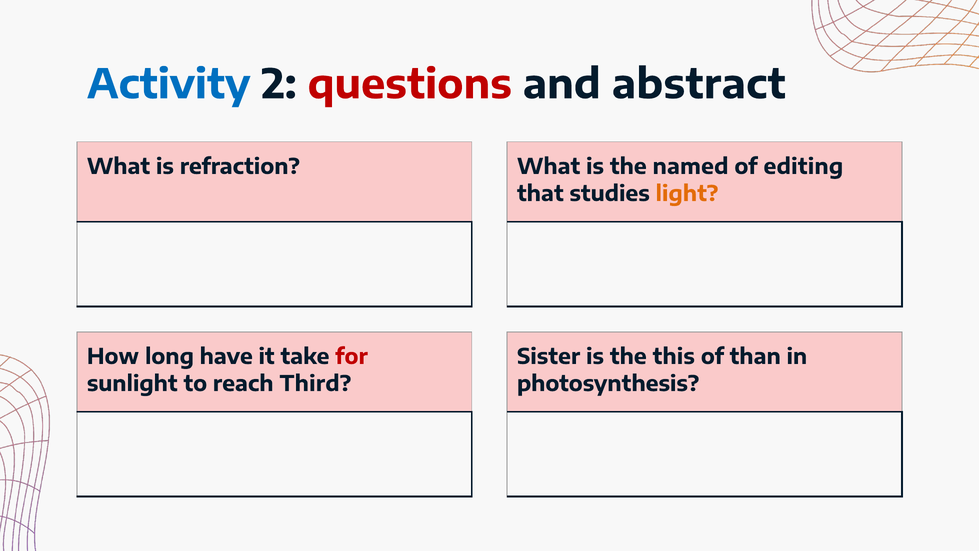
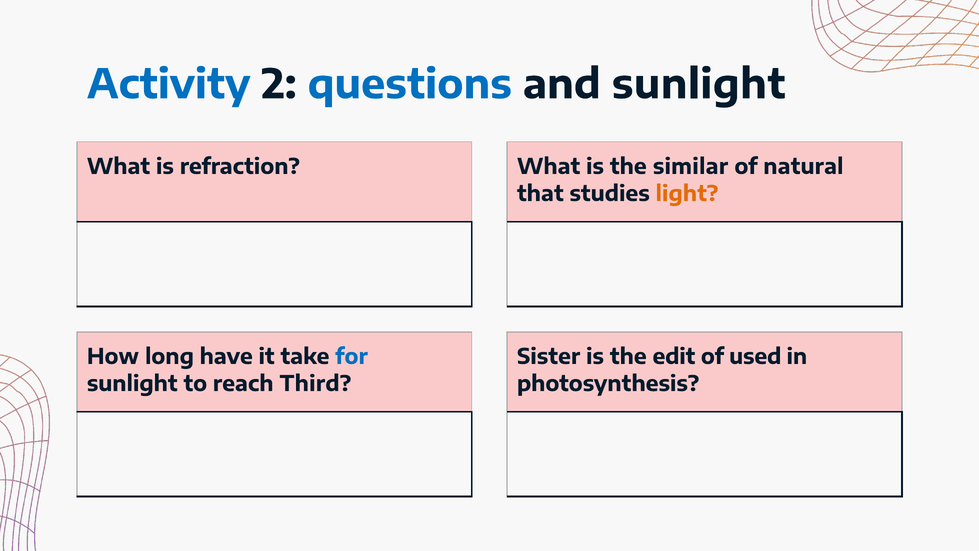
questions colour: red -> blue
and abstract: abstract -> sunlight
named: named -> similar
editing: editing -> natural
for colour: red -> blue
this: this -> edit
than: than -> used
